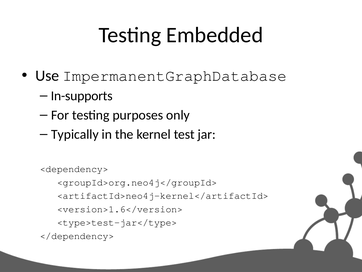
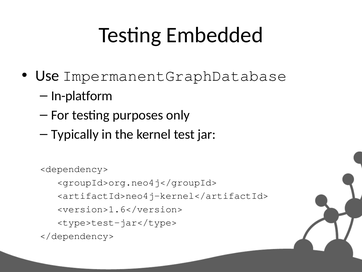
In-supports: In-supports -> In-platform
